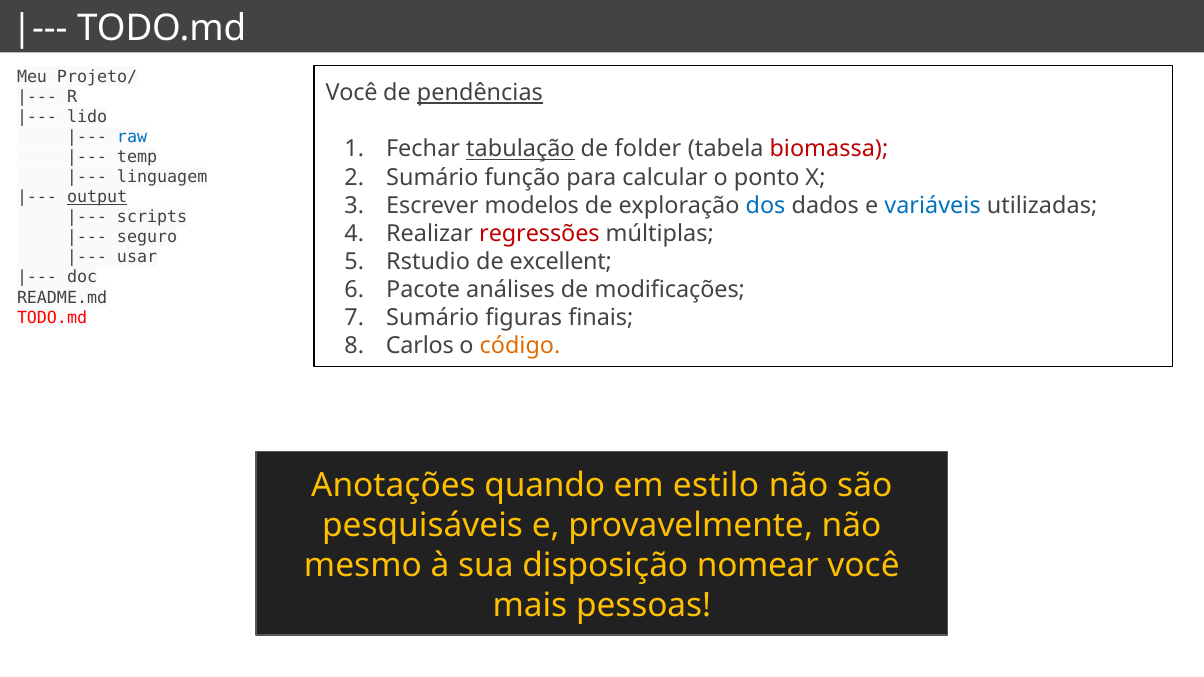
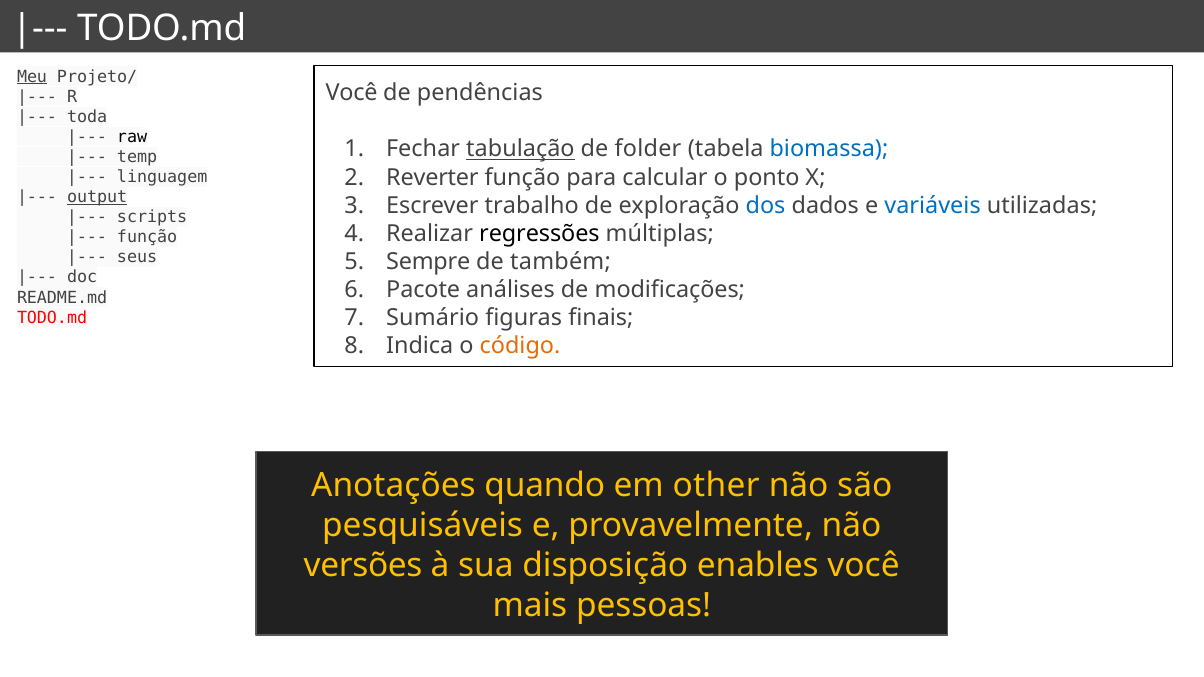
Meu underline: none -> present
pendências underline: present -> none
lido: lido -> toda
raw colour: blue -> black
biomassa colour: red -> blue
Sumário at (432, 177): Sumário -> Reverter
modelos: modelos -> trabalho
regressões colour: red -> black
seguro at (147, 237): seguro -> função
usar: usar -> seus
Rstudio: Rstudio -> Sempre
excellent: excellent -> também
Carlos: Carlos -> Indica
estilo: estilo -> other
mesmo: mesmo -> versões
nomear: nomear -> enables
